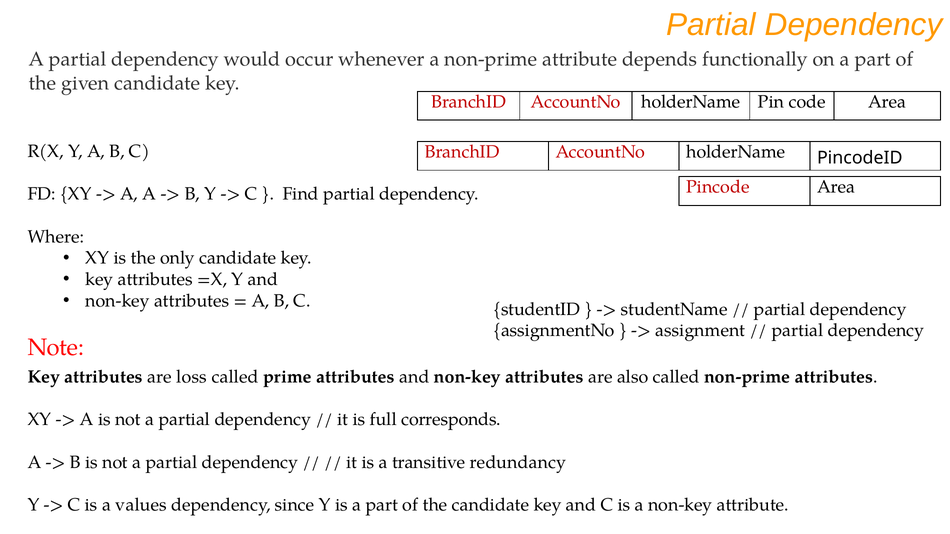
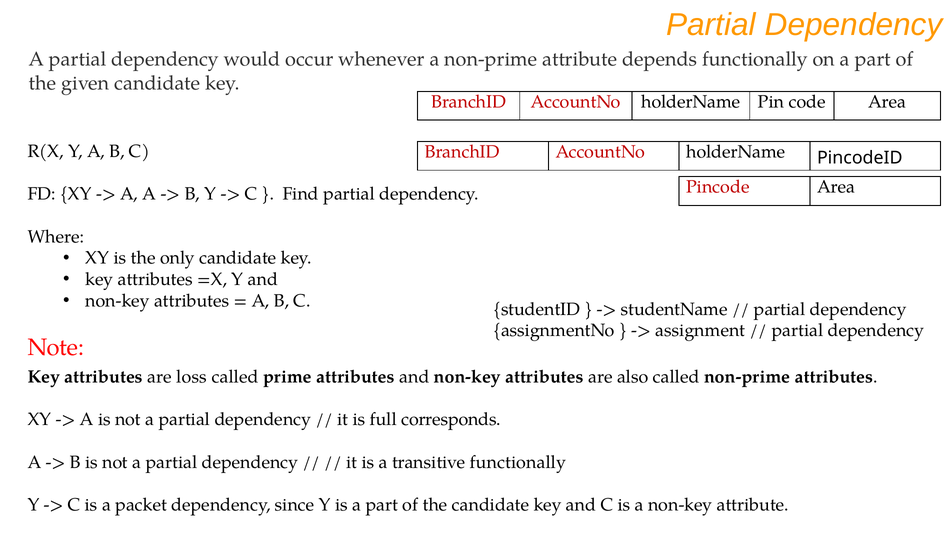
transitive redundancy: redundancy -> functionally
values: values -> packet
